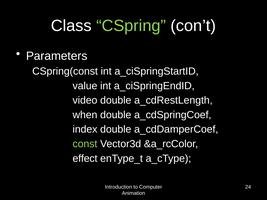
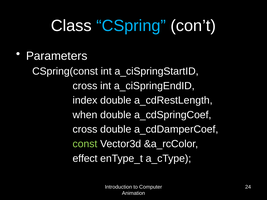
CSpring colour: light green -> light blue
value at (85, 86): value -> cross
video: video -> index
index at (85, 130): index -> cross
